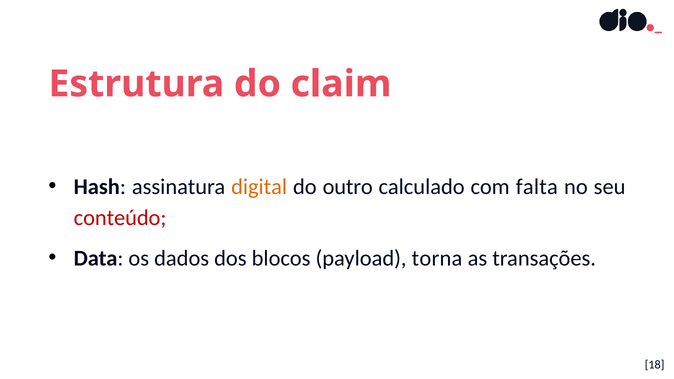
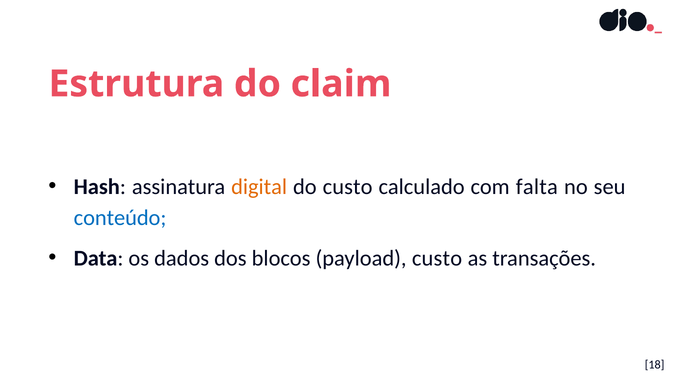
do outro: outro -> custo
conteúdo colour: red -> blue
payload torna: torna -> custo
